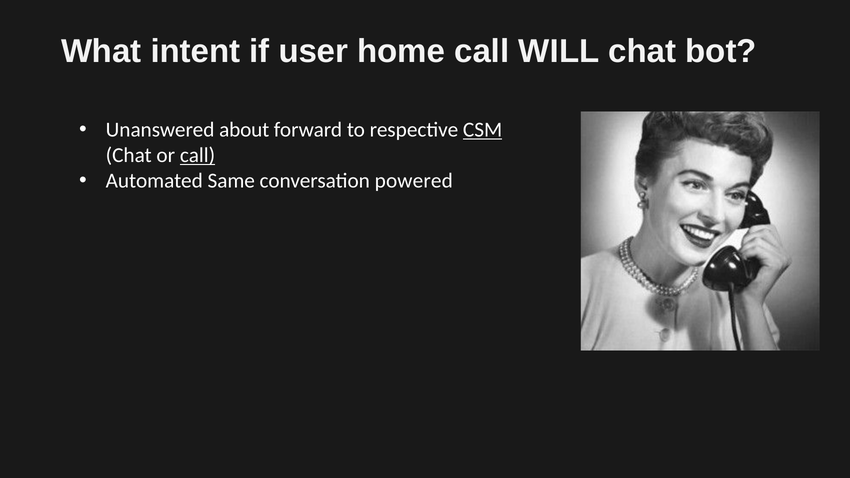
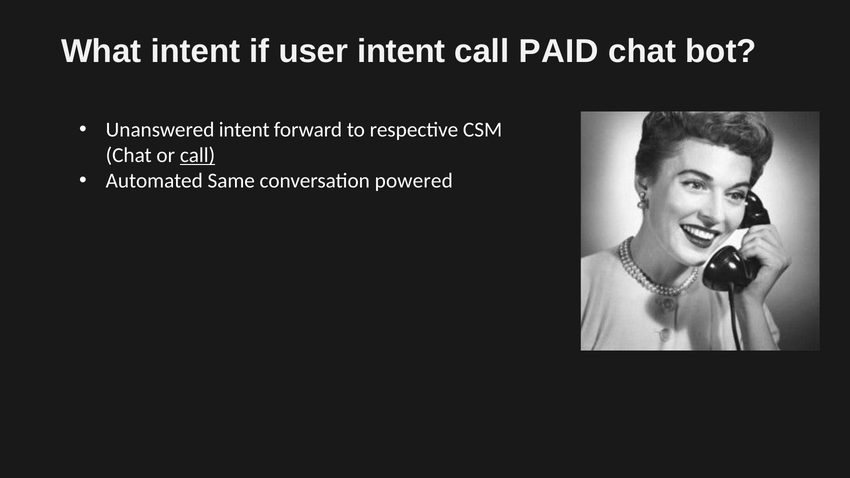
user home: home -> intent
WILL: WILL -> PAID
Unanswered about: about -> intent
CSM underline: present -> none
